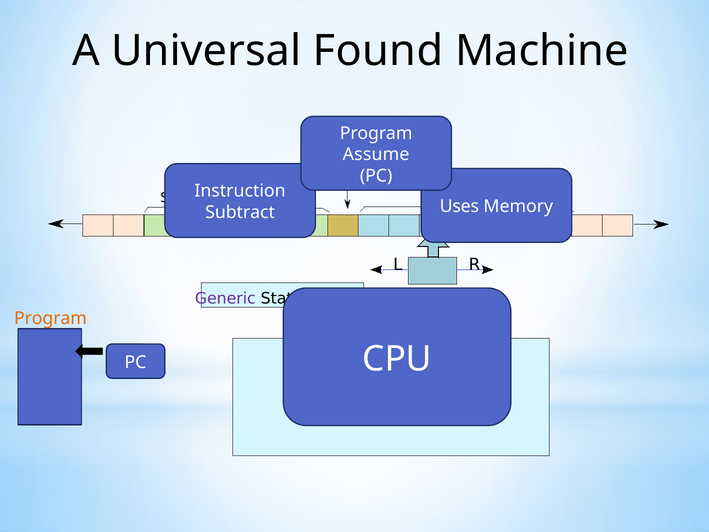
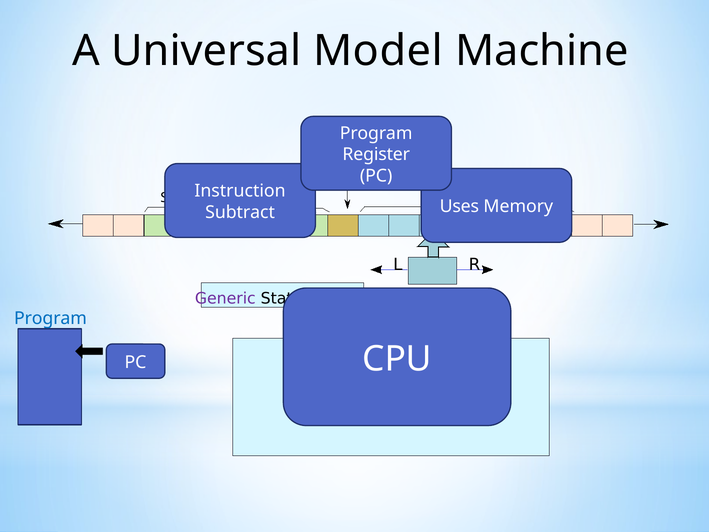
Found: Found -> Model
Assume at (376, 154): Assume -> Register
Program at (50, 318) colour: orange -> blue
